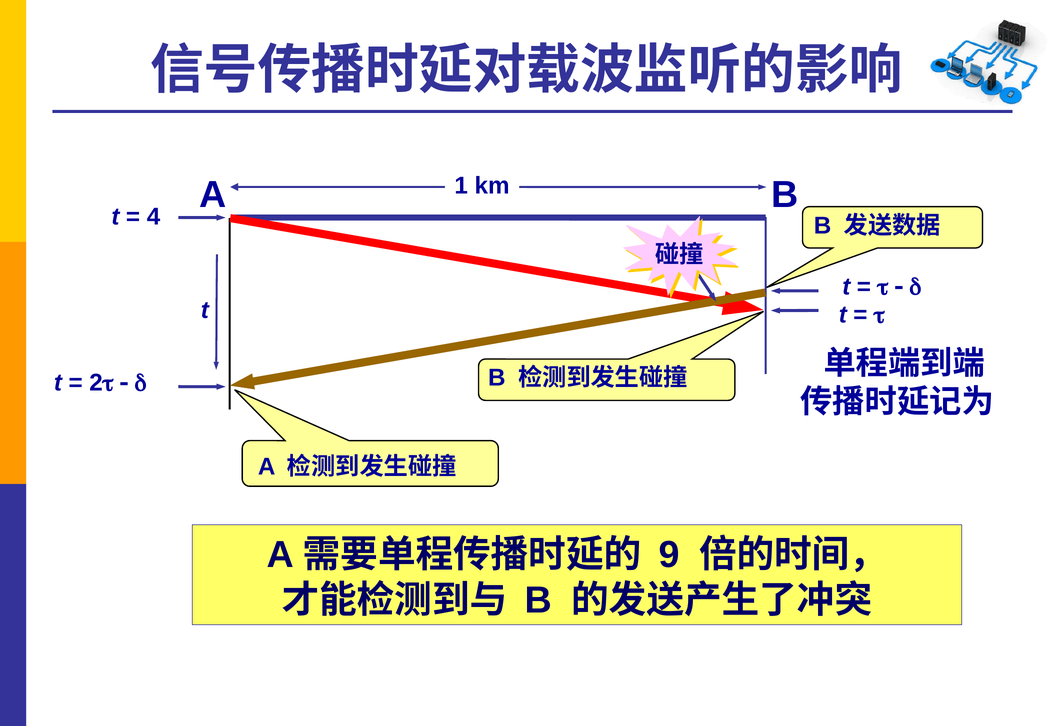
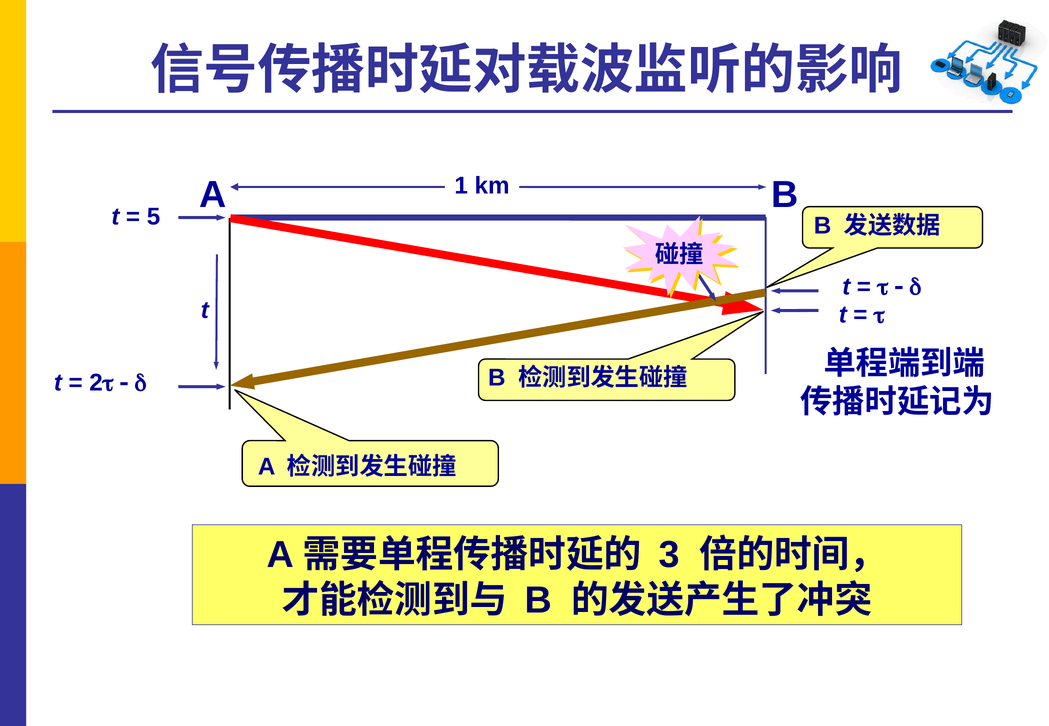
4: 4 -> 5
9: 9 -> 3
